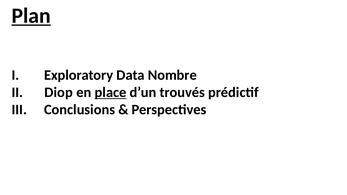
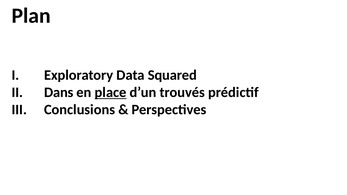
Plan underline: present -> none
Nombre: Nombre -> Squared
Diop: Diop -> Dans
